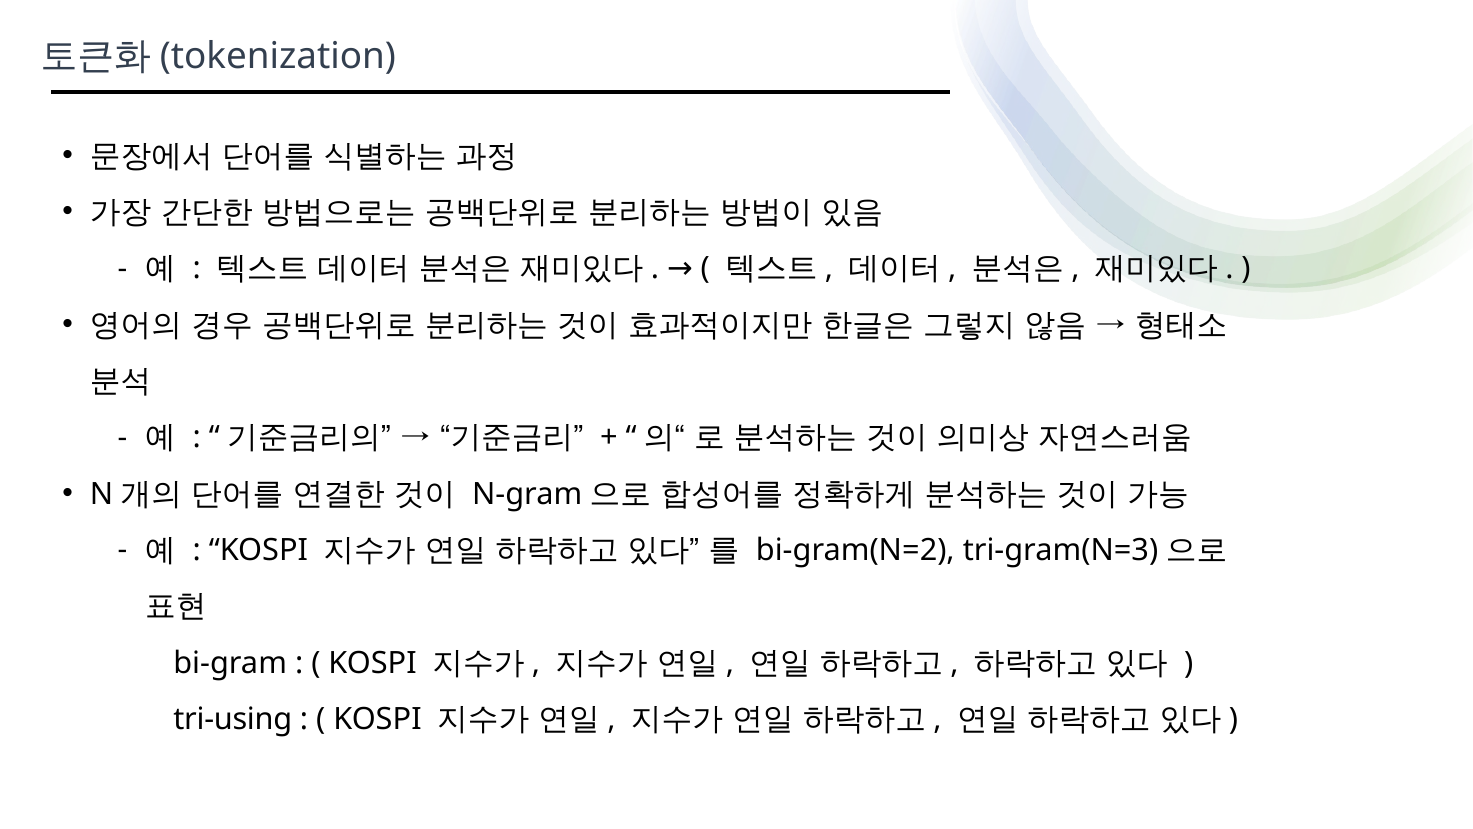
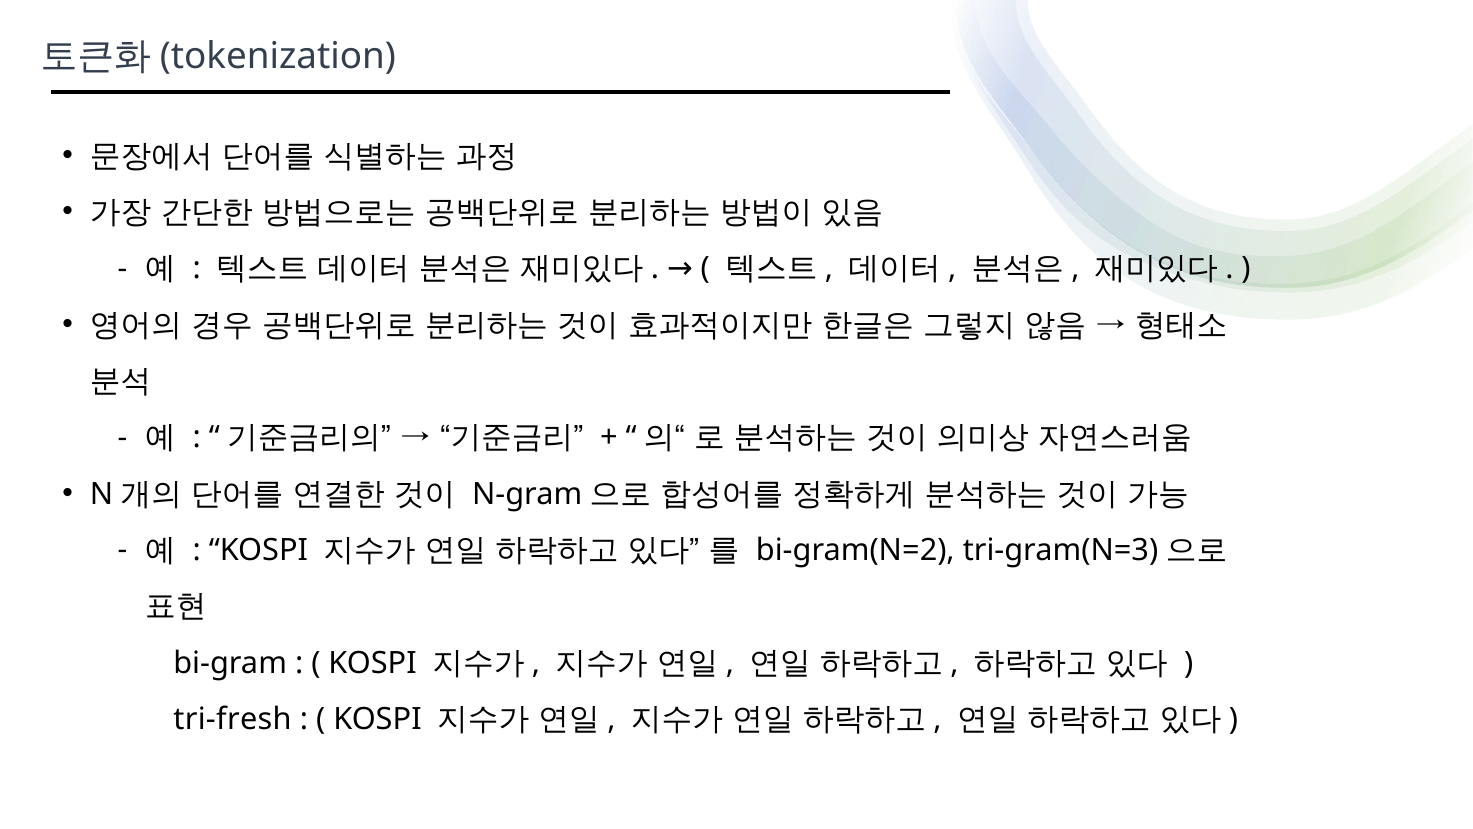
tri-using: tri-using -> tri-fresh
